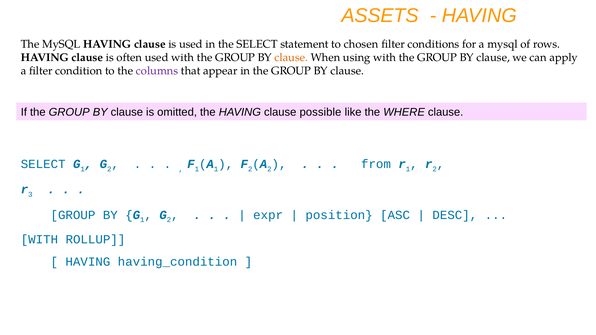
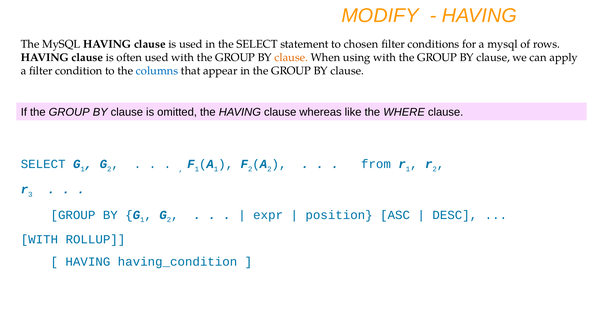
ASSETS: ASSETS -> MODIFY
columns colour: purple -> blue
possible: possible -> whereas
